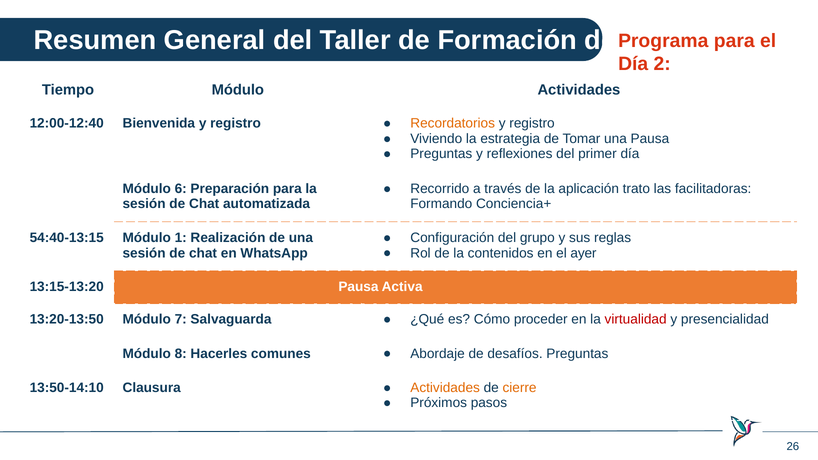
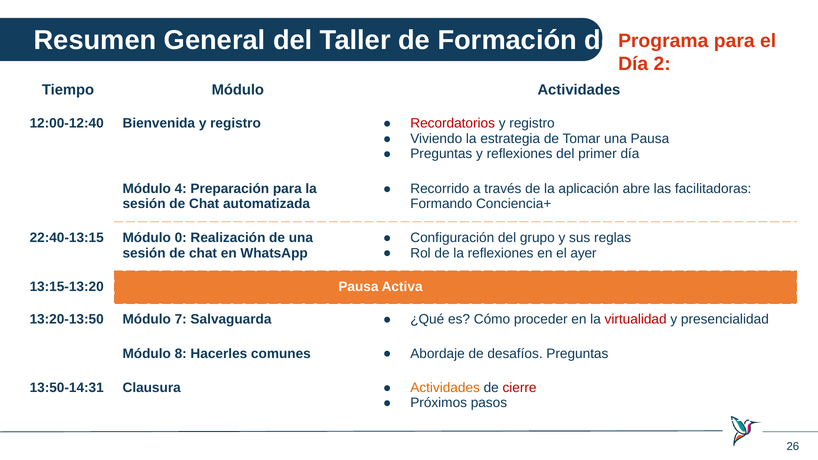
Recordatorios colour: orange -> red
trato: trato -> abre
6: 6 -> 4
54:40-13:15: 54:40-13:15 -> 22:40-13:15
1: 1 -> 0
la contenidos: contenidos -> reflexiones
13:50-14:10: 13:50-14:10 -> 13:50-14:31
cierre colour: orange -> red
